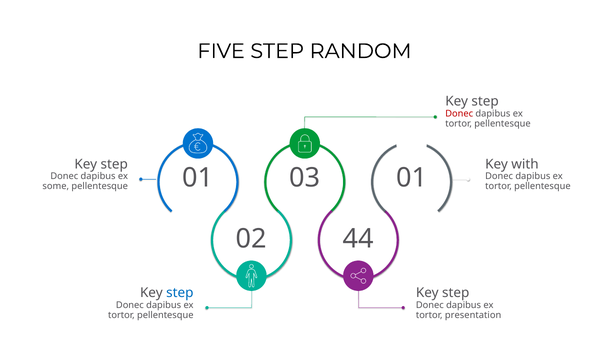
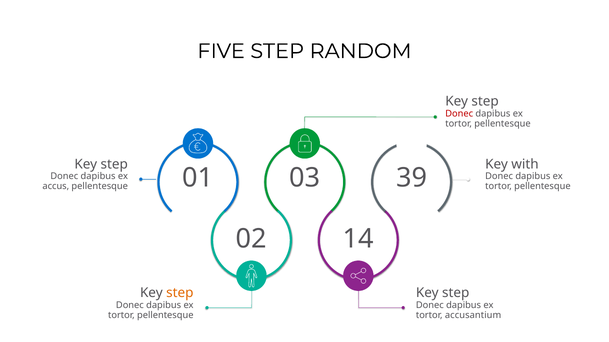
03 01: 01 -> 39
some: some -> accus
44: 44 -> 14
step at (180, 293) colour: blue -> orange
presentation: presentation -> accusantium
